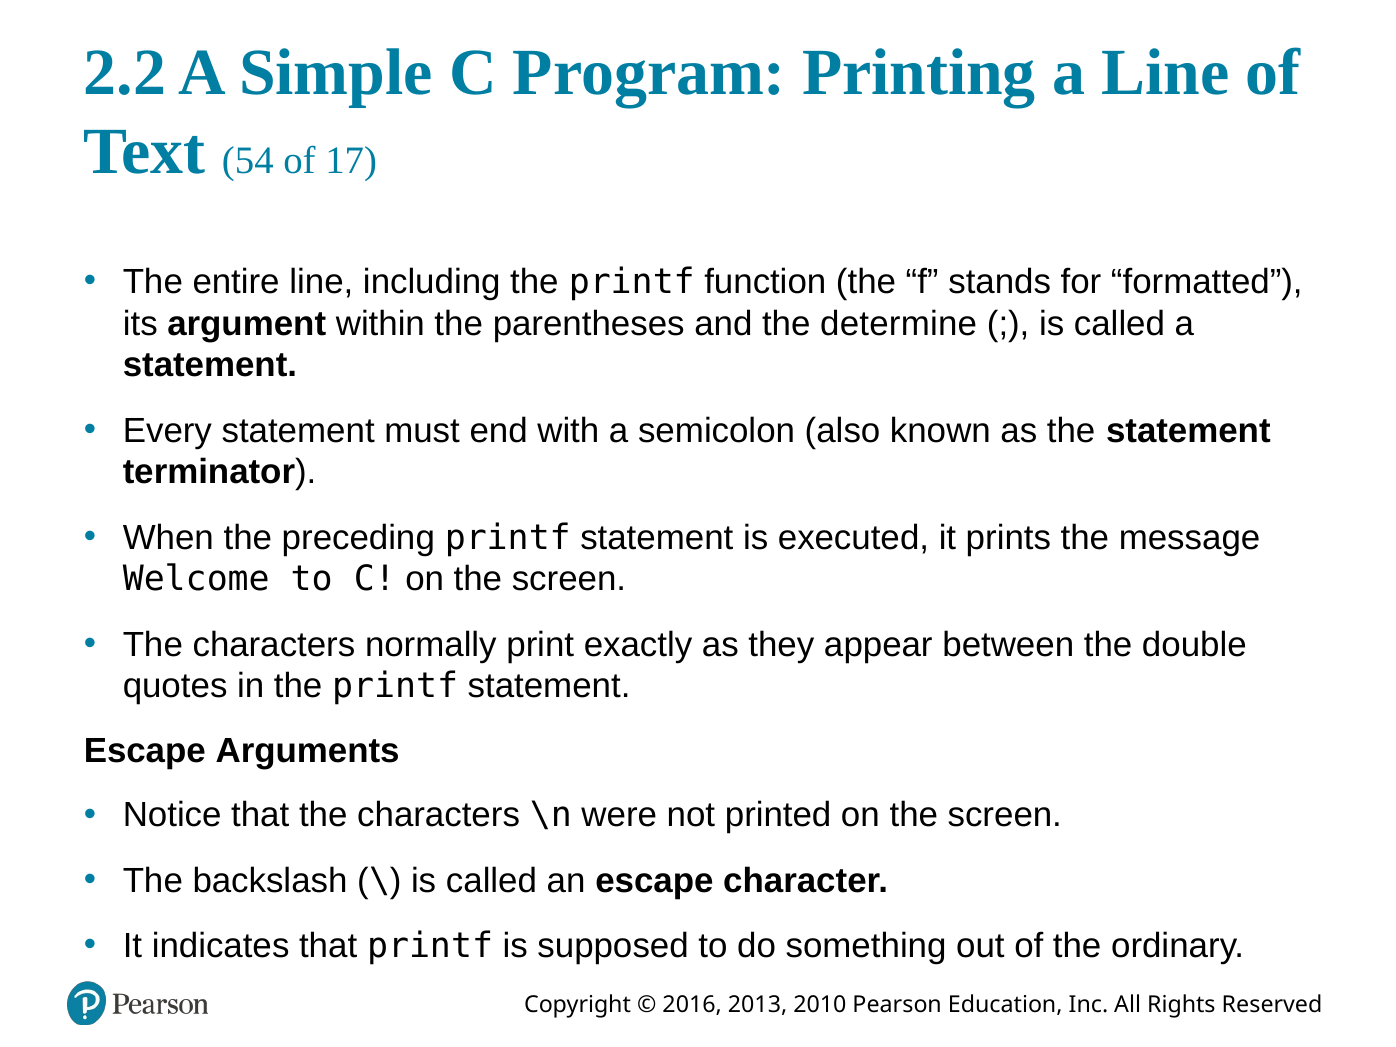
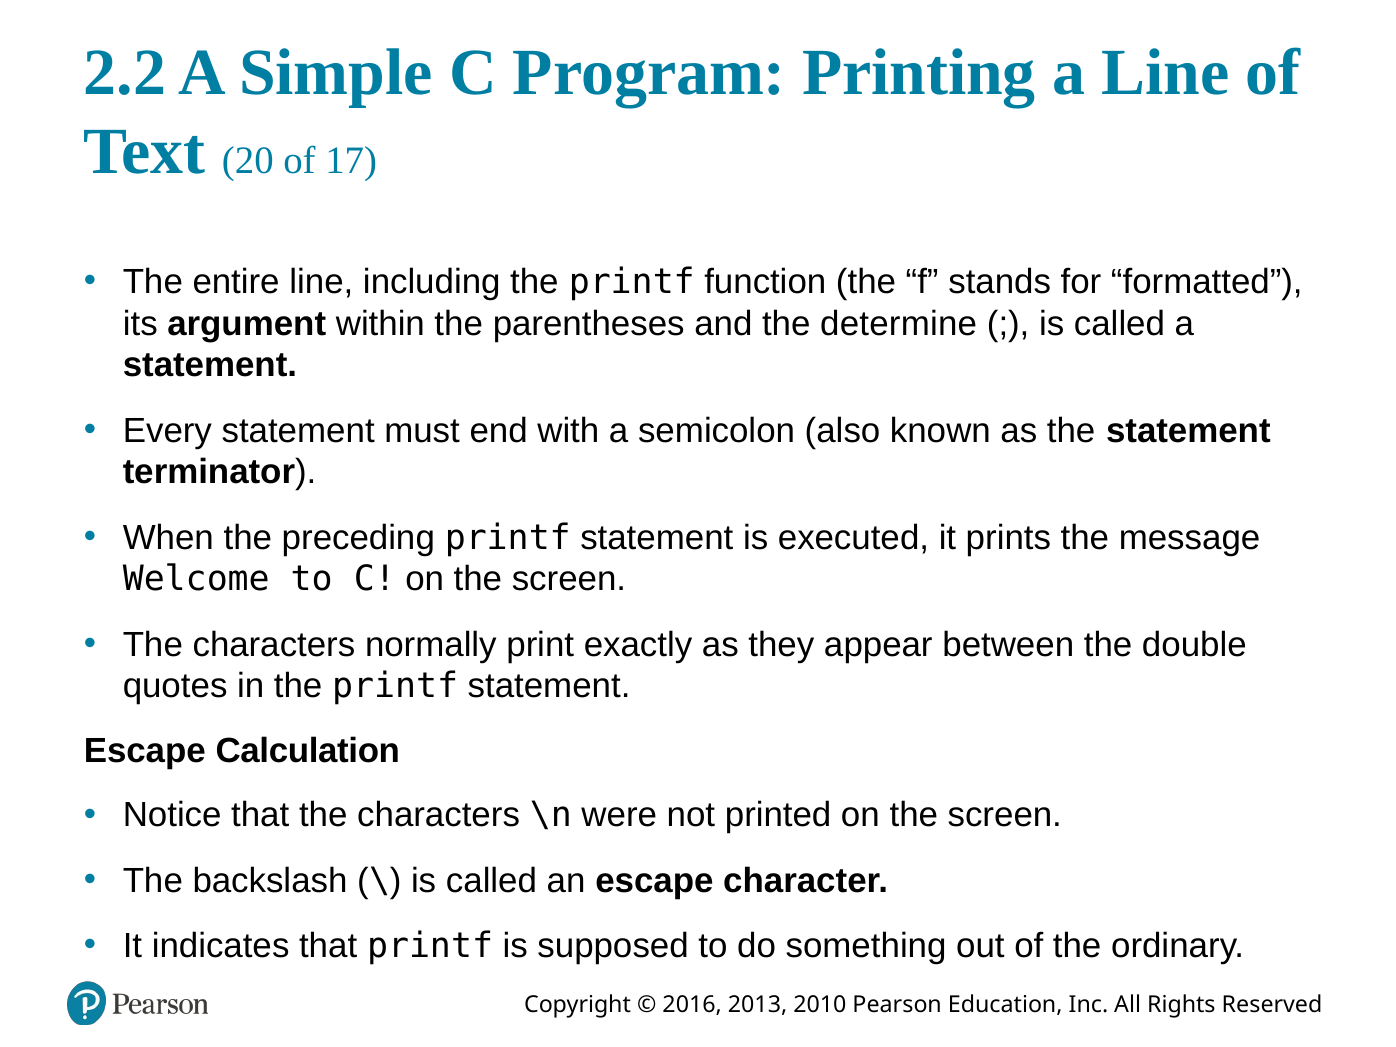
54: 54 -> 20
Arguments: Arguments -> Calculation
